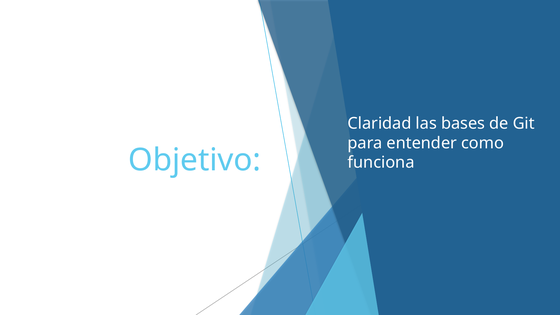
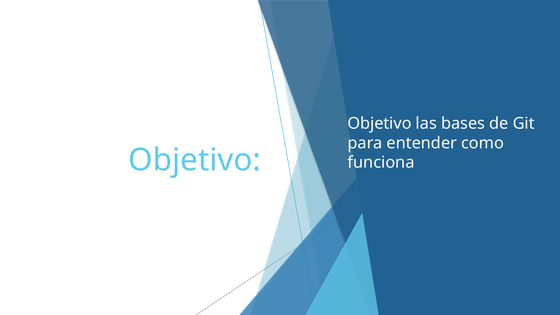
Claridad at (380, 123): Claridad -> Objetivo
